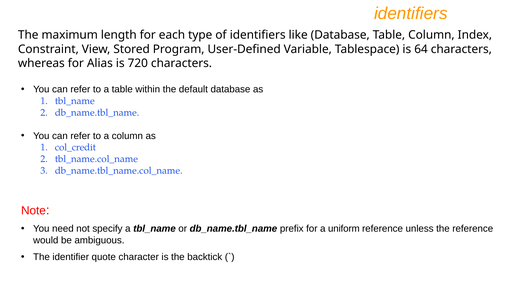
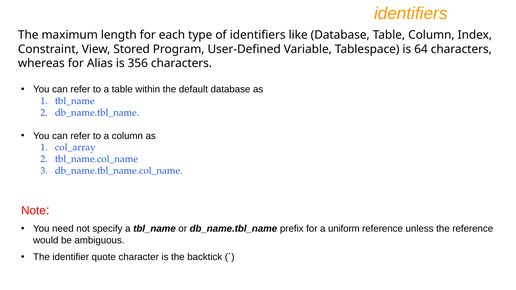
720: 720 -> 356
col_credit: col_credit -> col_array
